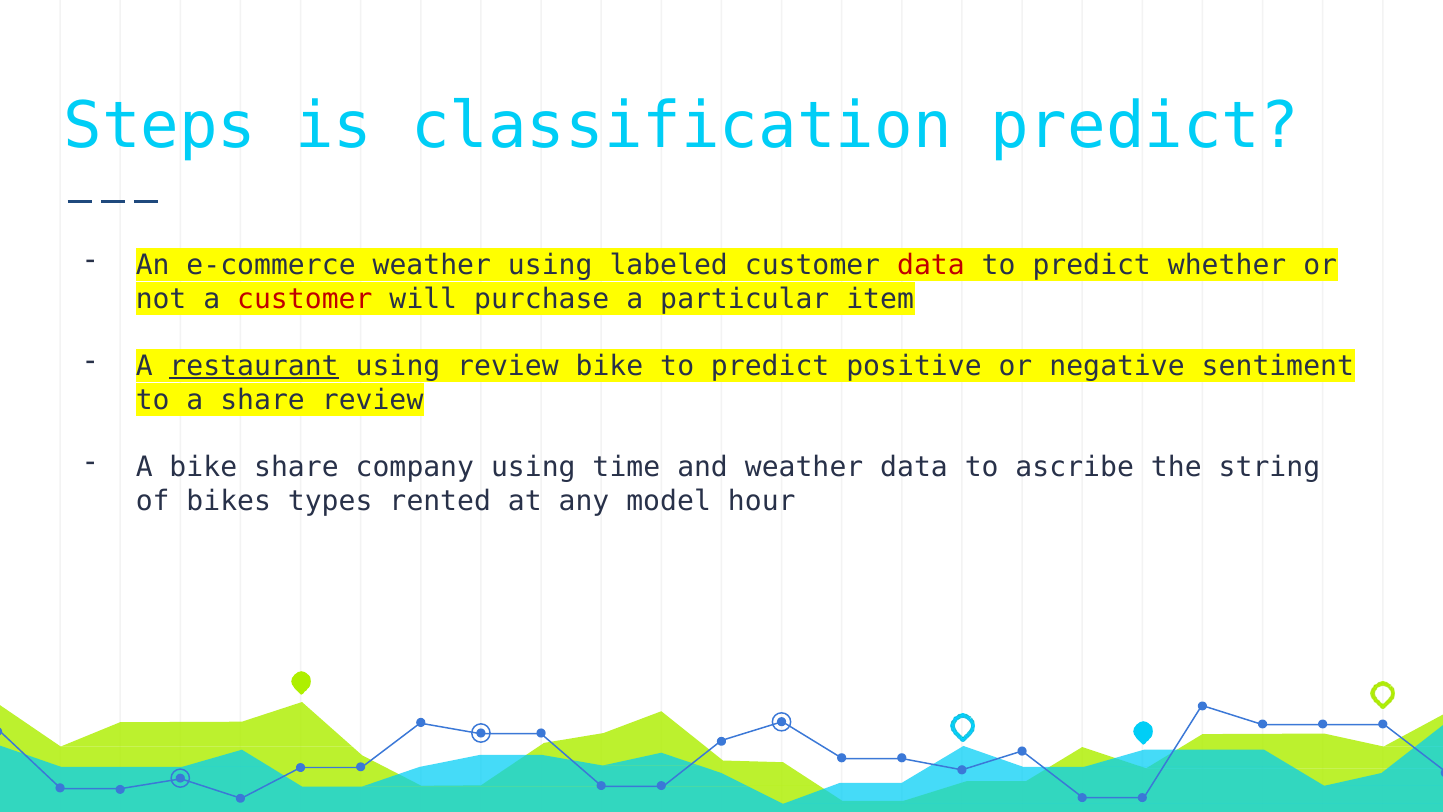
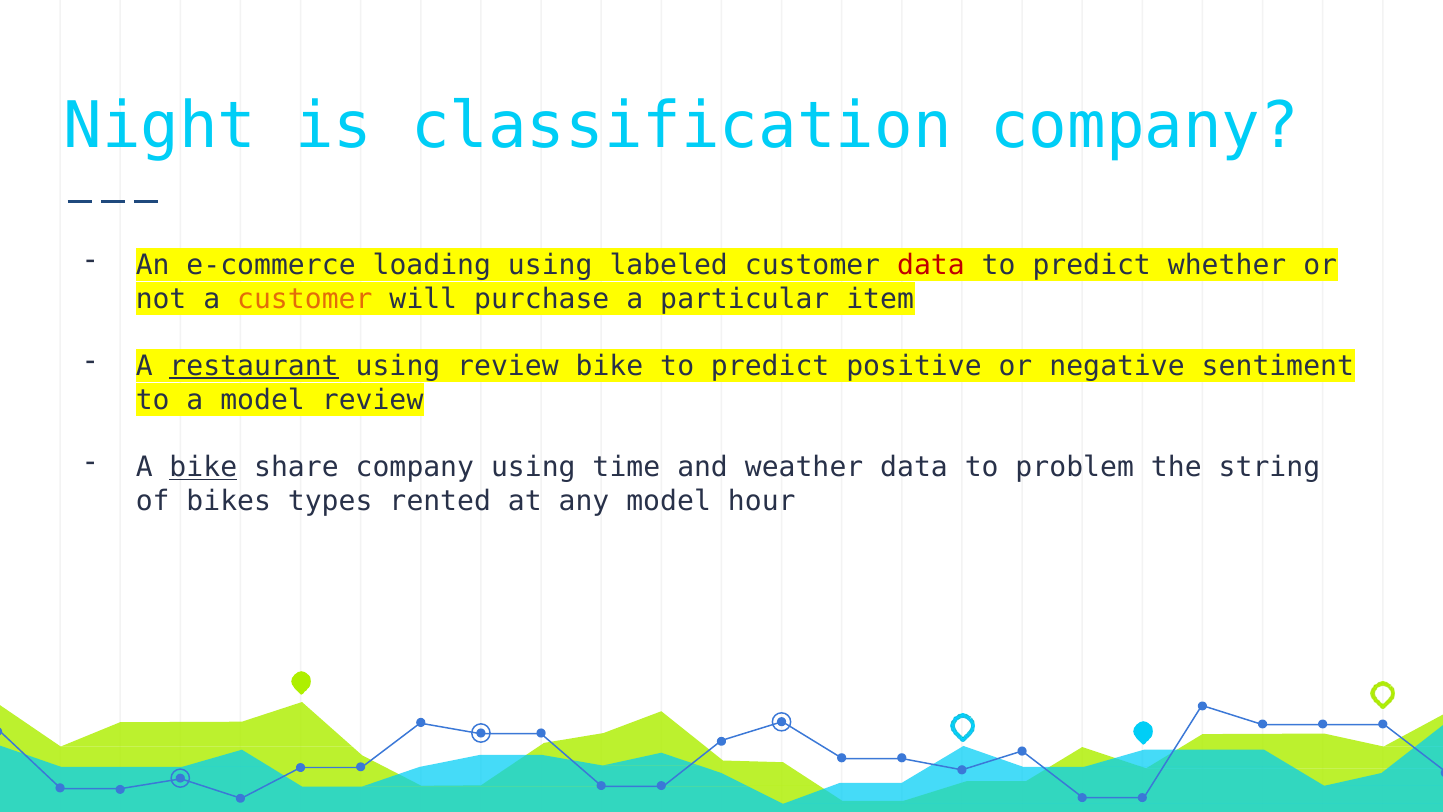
Steps: Steps -> Night
classification predict: predict -> company
e-commerce weather: weather -> loading
customer at (305, 299) colour: red -> orange
a share: share -> model
bike at (203, 467) underline: none -> present
ascribe: ascribe -> problem
